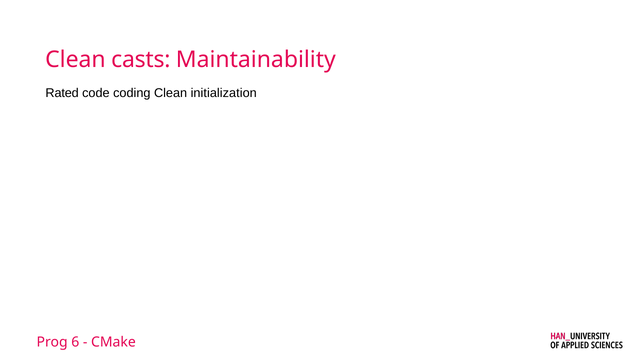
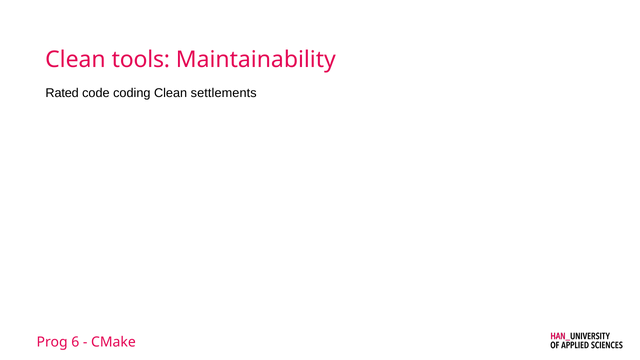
casts: casts -> tools
initialization: initialization -> settlements
